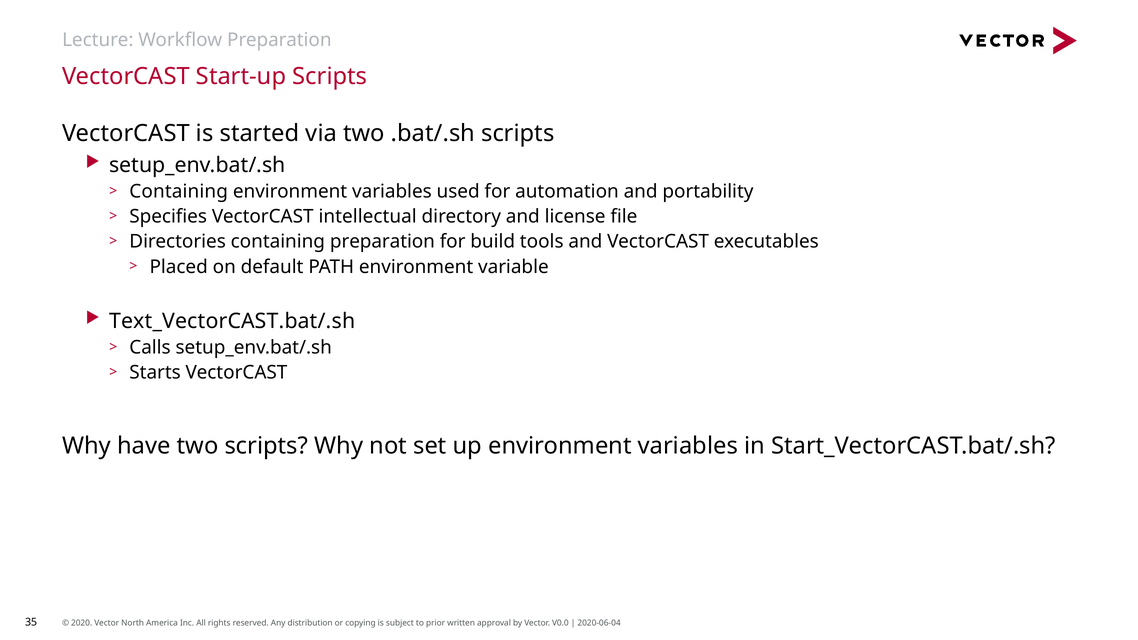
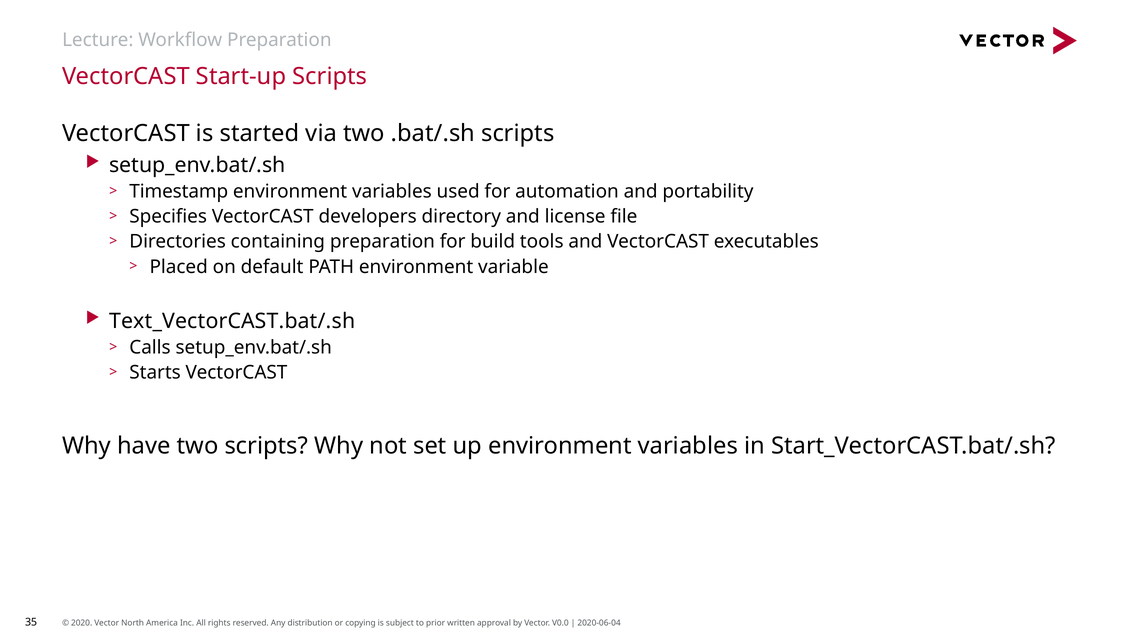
Containing at (179, 191): Containing -> Timestamp
intellectual: intellectual -> developers
